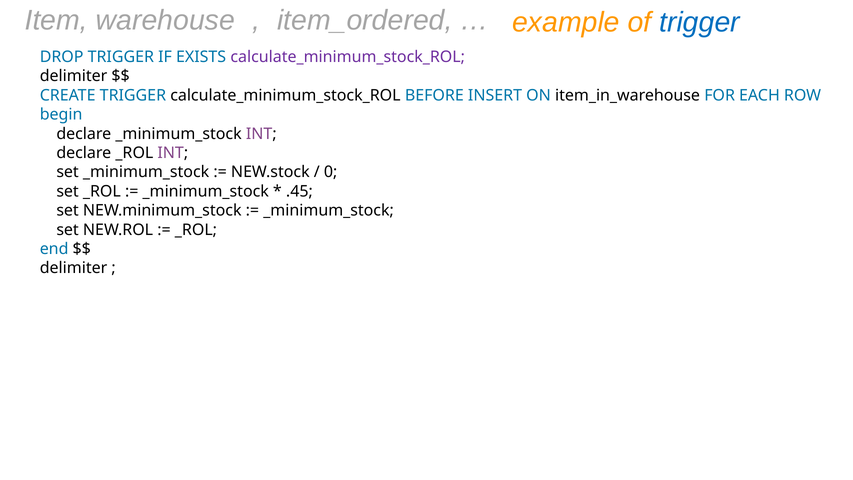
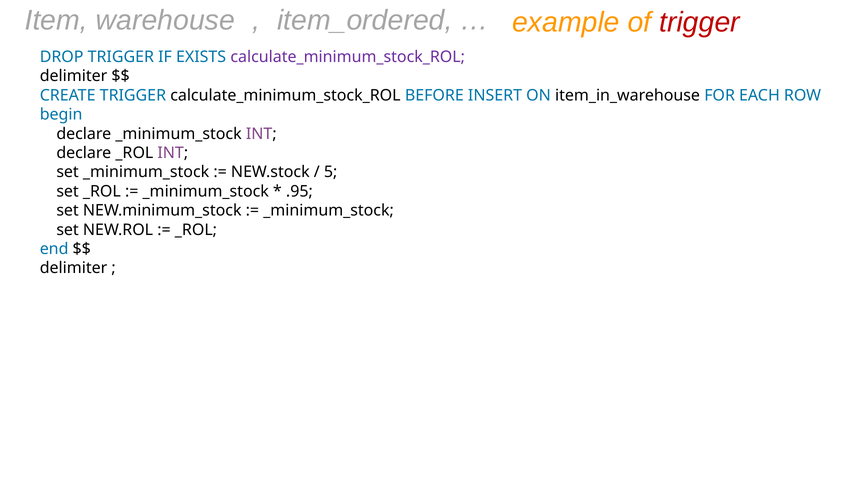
trigger at (700, 22) colour: blue -> red
0: 0 -> 5
.45: .45 -> .95
